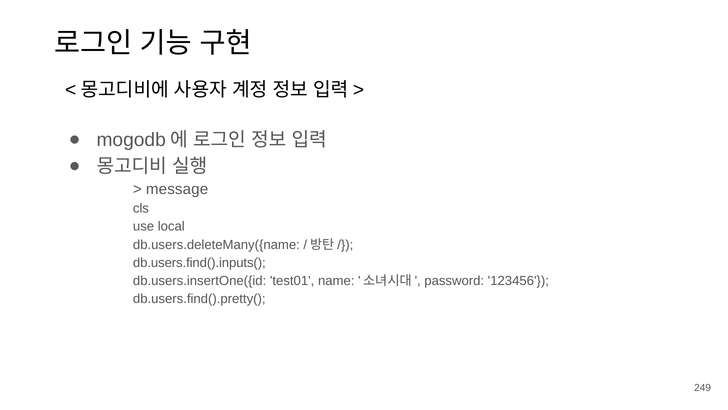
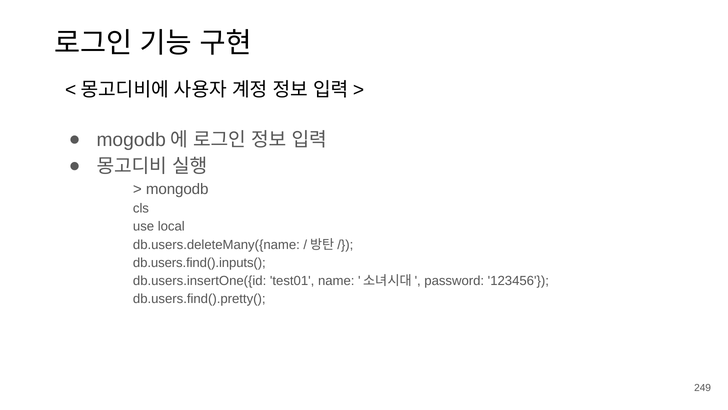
message: message -> mongodb
